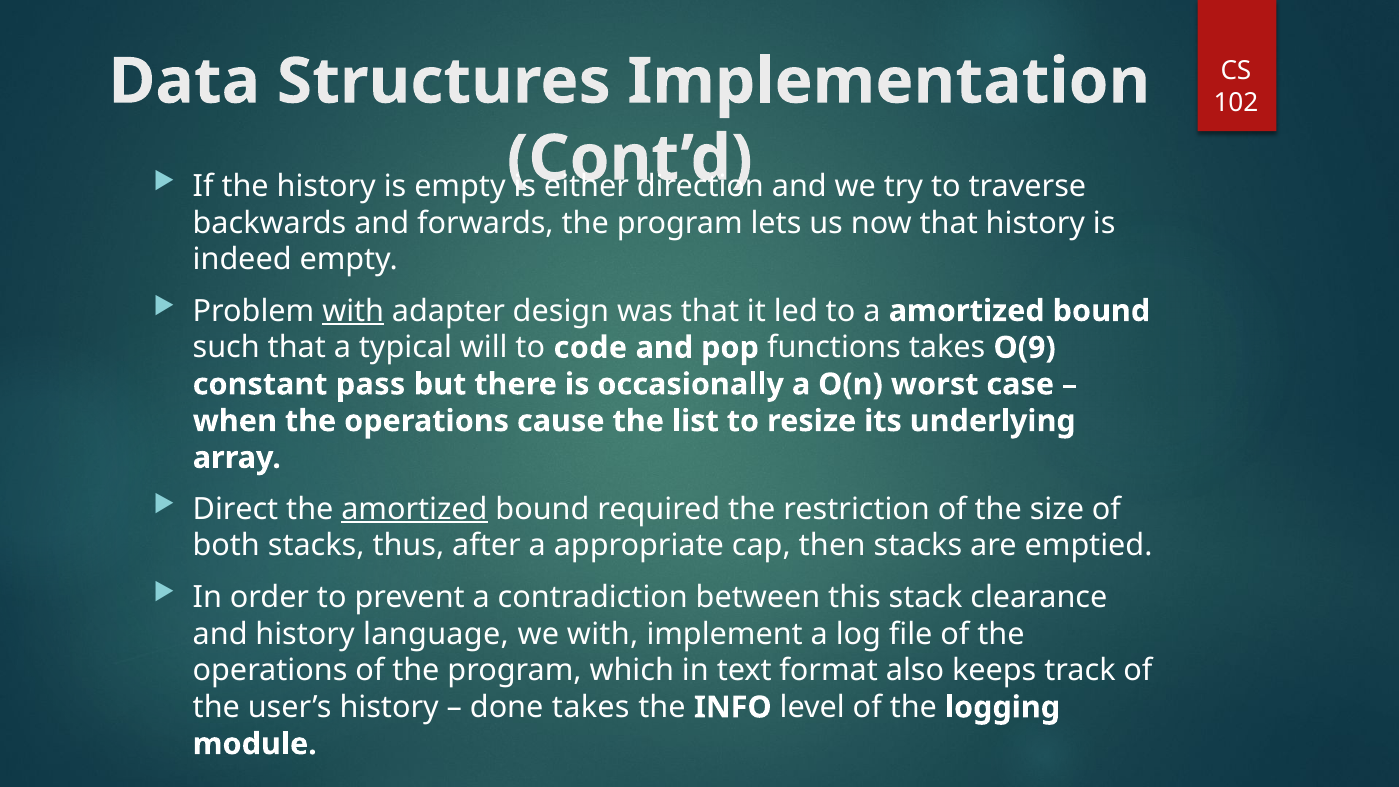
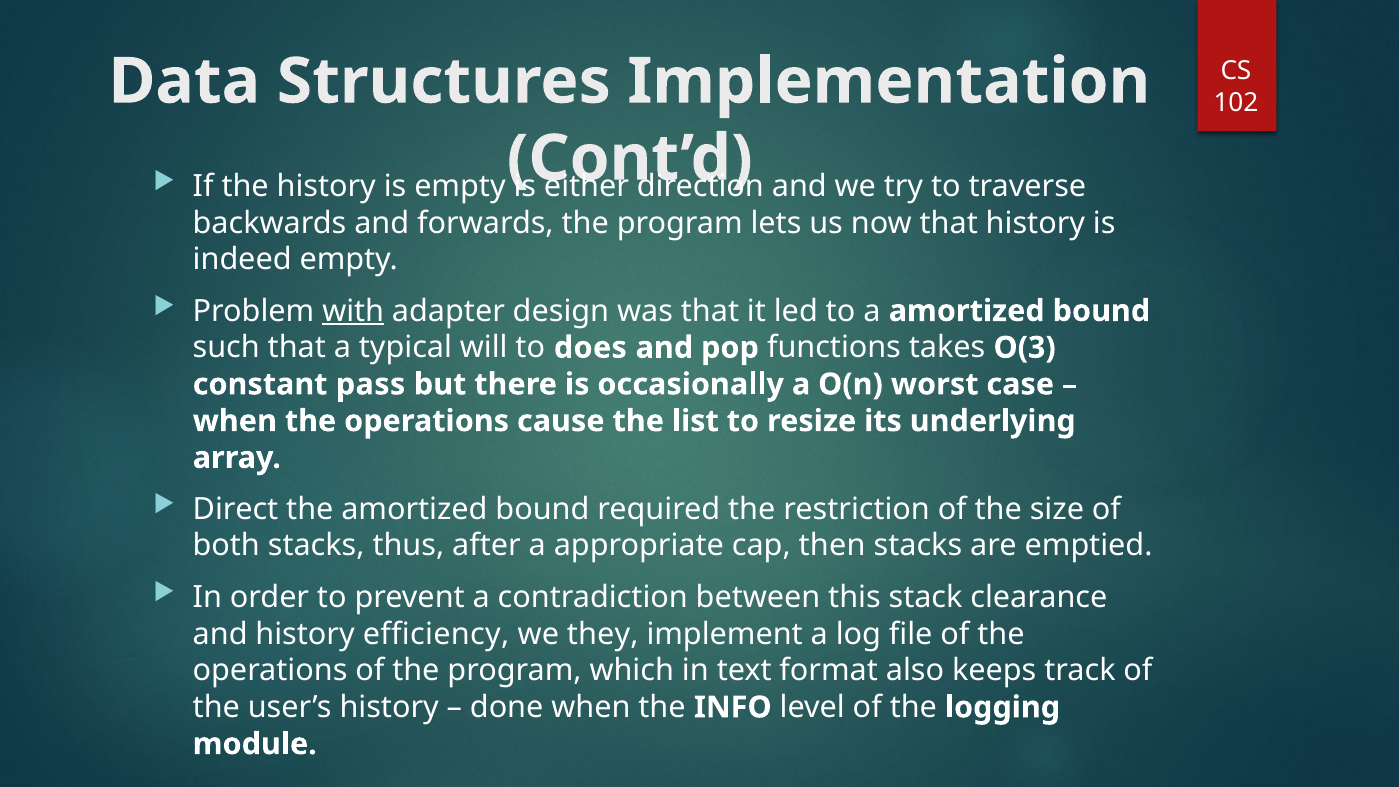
code: code -> does
O(9: O(9 -> O(3
amortized at (414, 509) underline: present -> none
language: language -> efficiency
we with: with -> they
done takes: takes -> when
